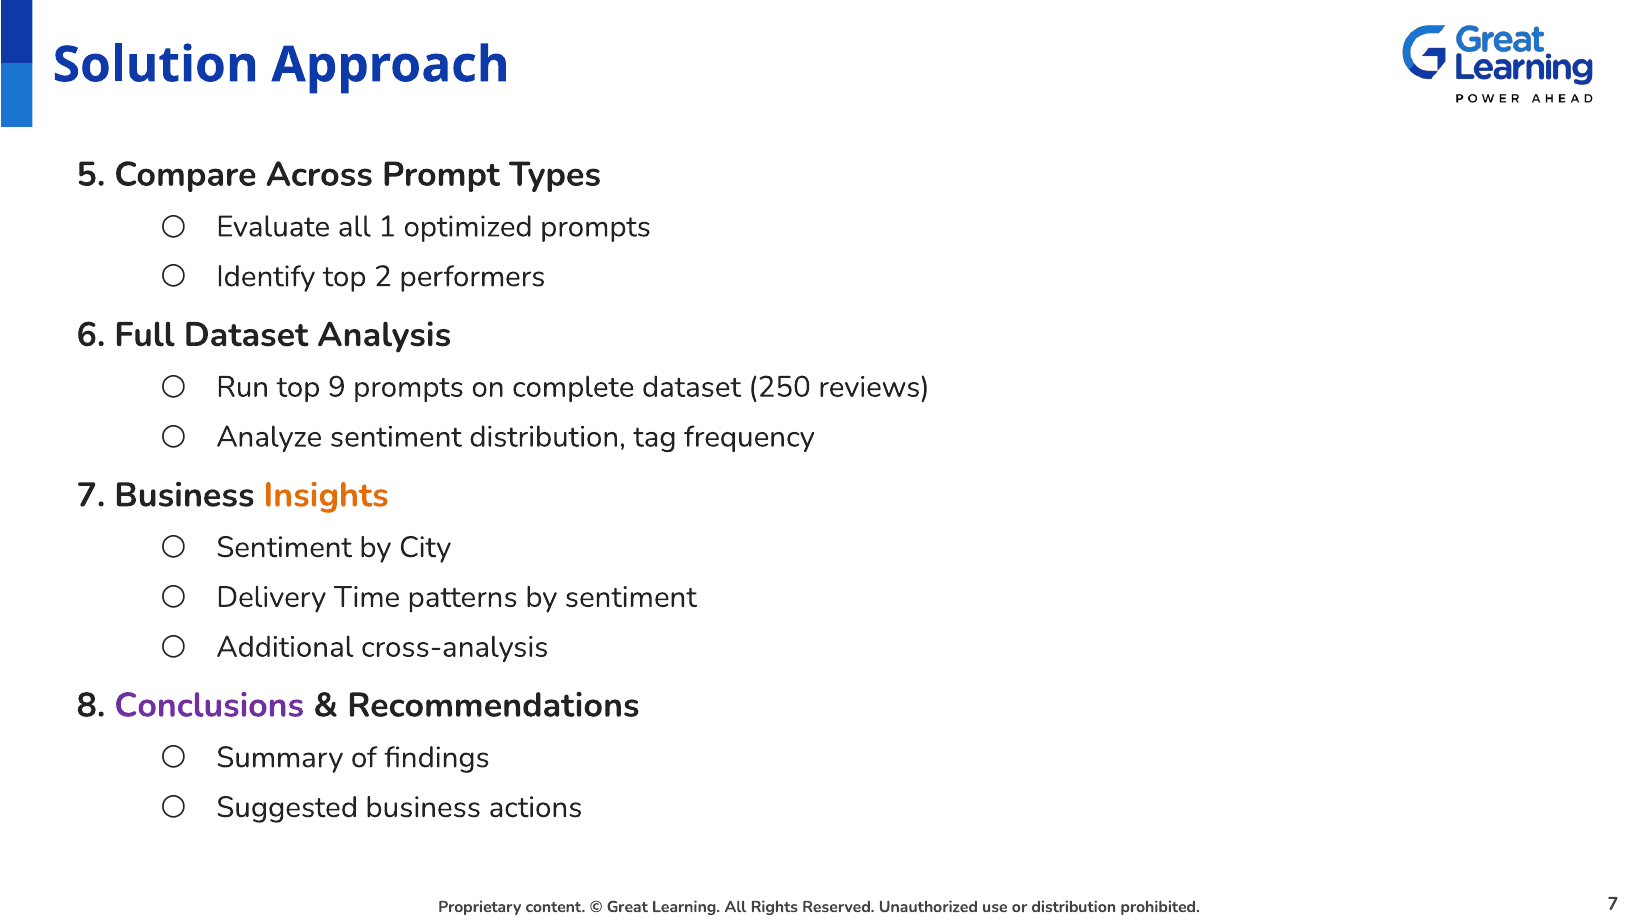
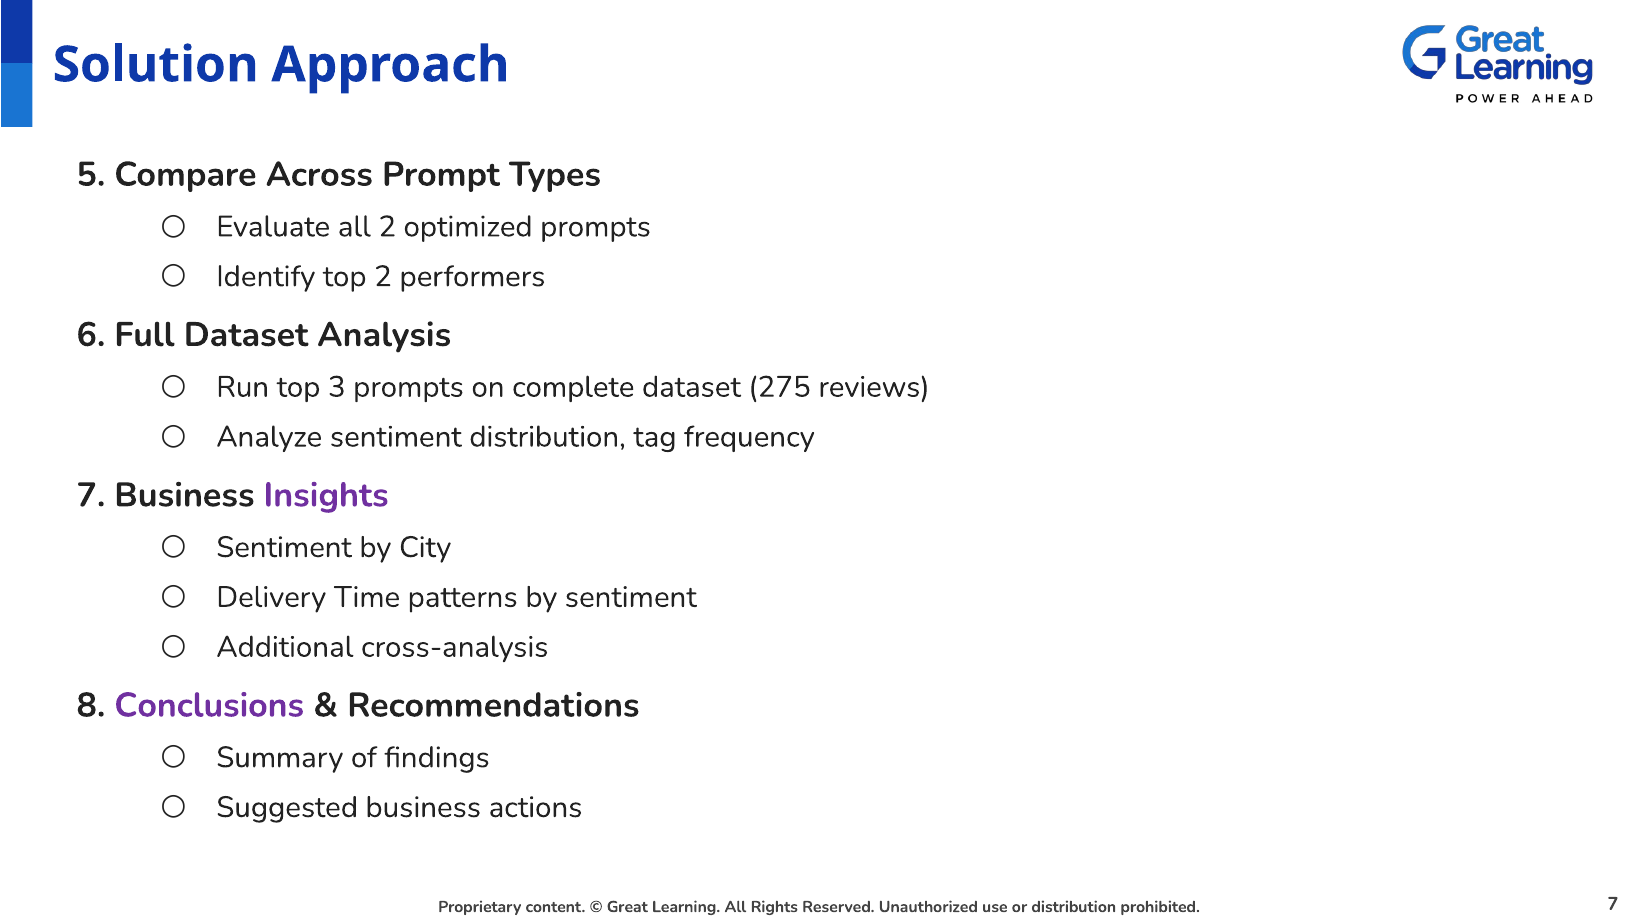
all 1: 1 -> 2
9: 9 -> 3
250: 250 -> 275
Insights colour: orange -> purple
